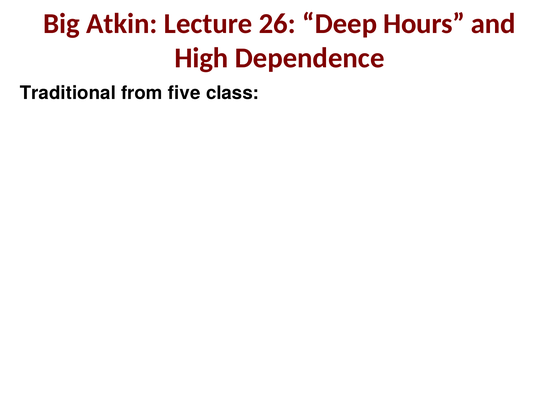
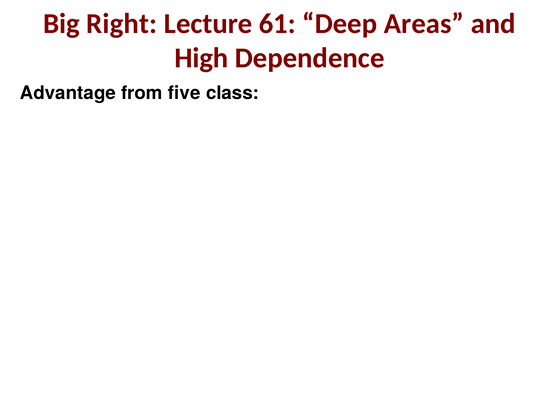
Atkin: Atkin -> Right
26: 26 -> 61
Hours: Hours -> Areas
Traditional: Traditional -> Advantage
